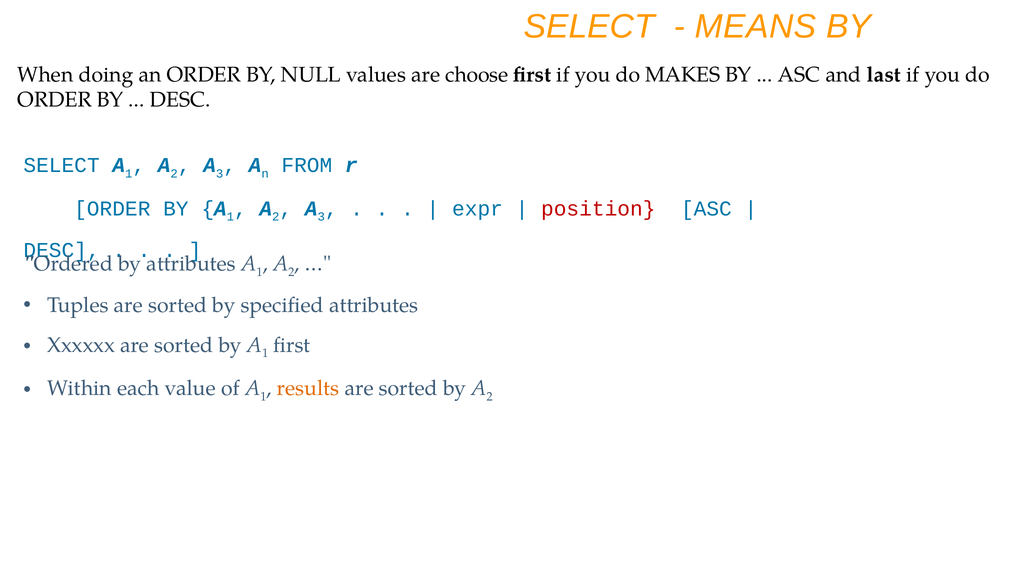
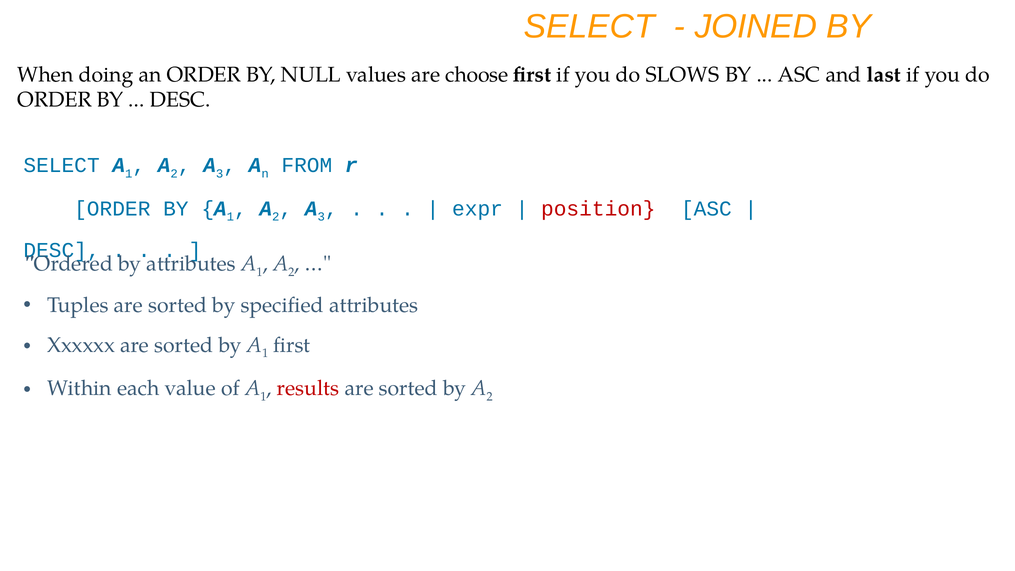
MEANS: MEANS -> JOINED
MAKES: MAKES -> SLOWS
results colour: orange -> red
